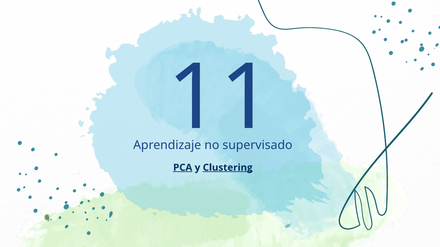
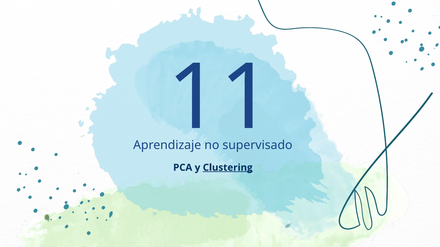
PCA underline: present -> none
